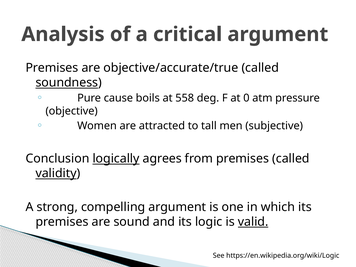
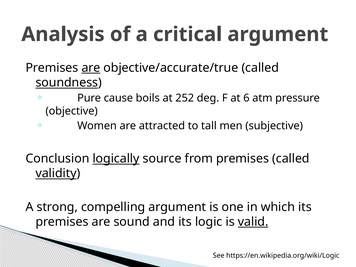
are at (91, 68) underline: none -> present
558: 558 -> 252
0: 0 -> 6
agrees: agrees -> source
